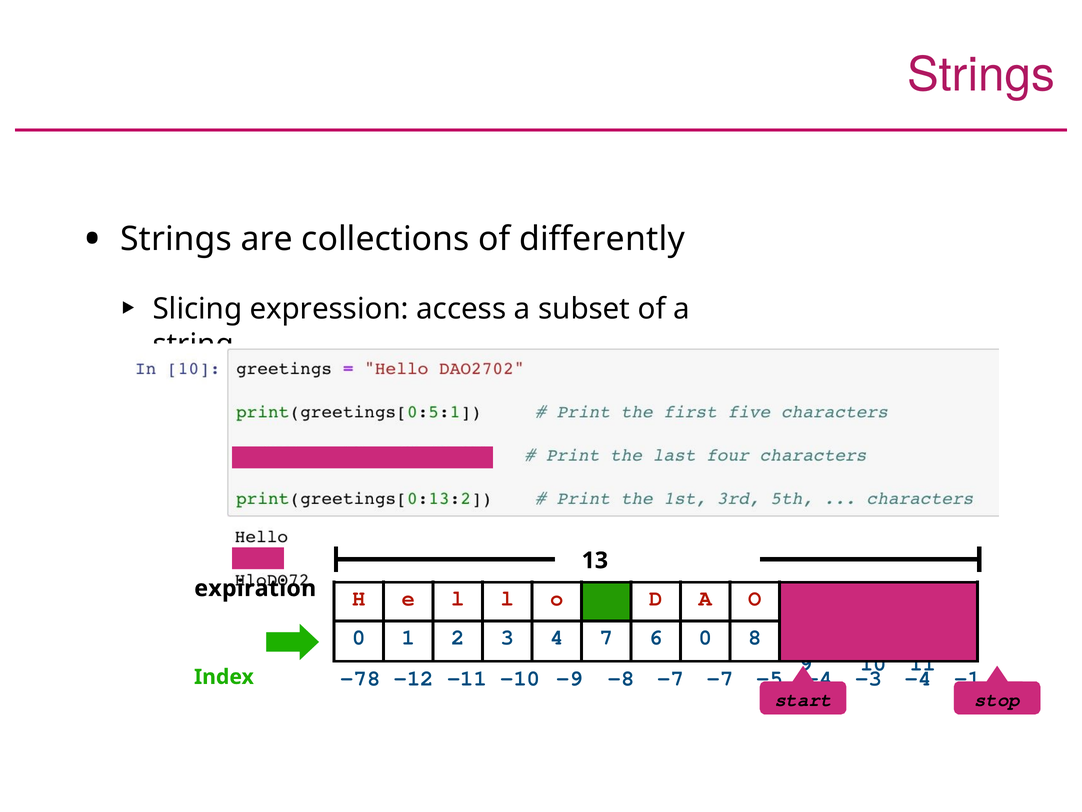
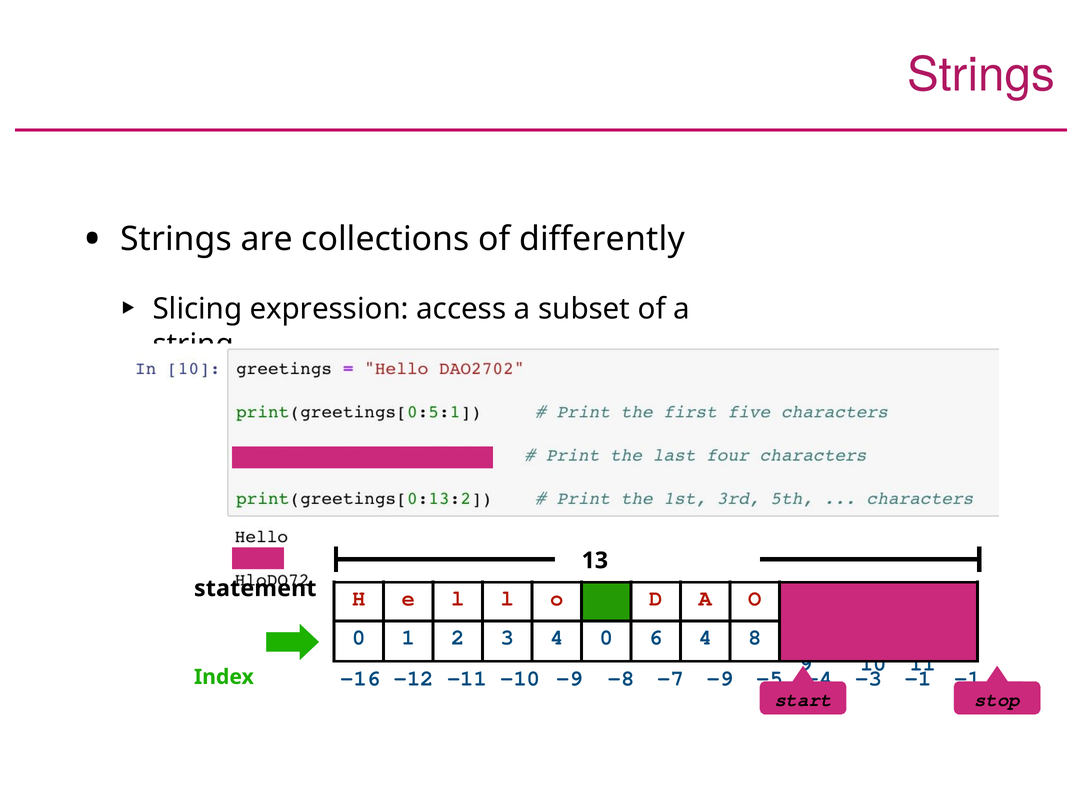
expiration: expiration -> statement
4 7: 7 -> 0
6 0: 0 -> 4
-78: -78 -> -16
-7 -7: -7 -> -9
-3 -4: -4 -> -1
